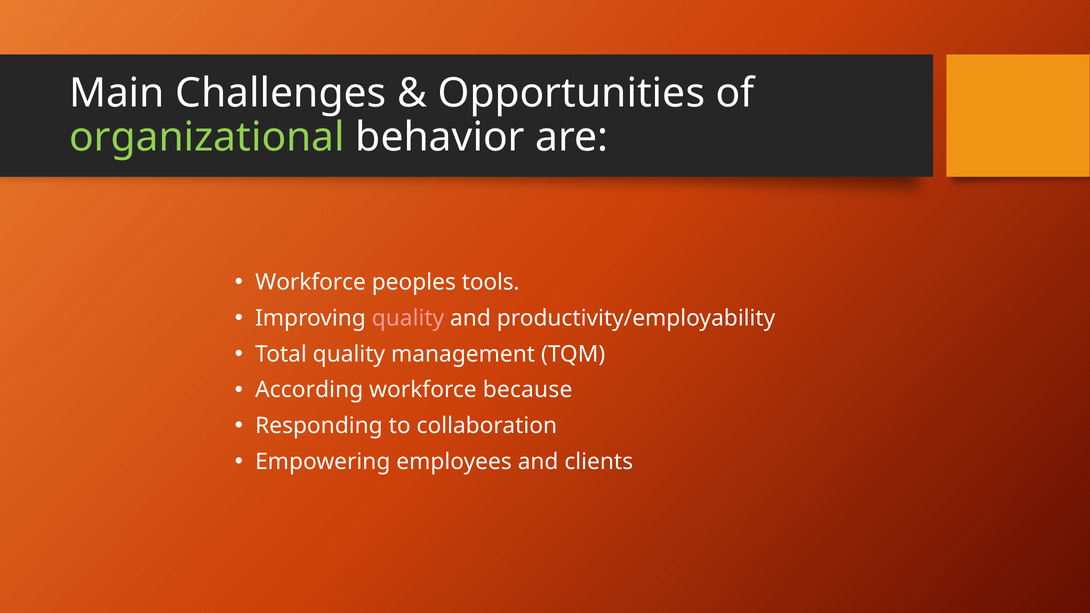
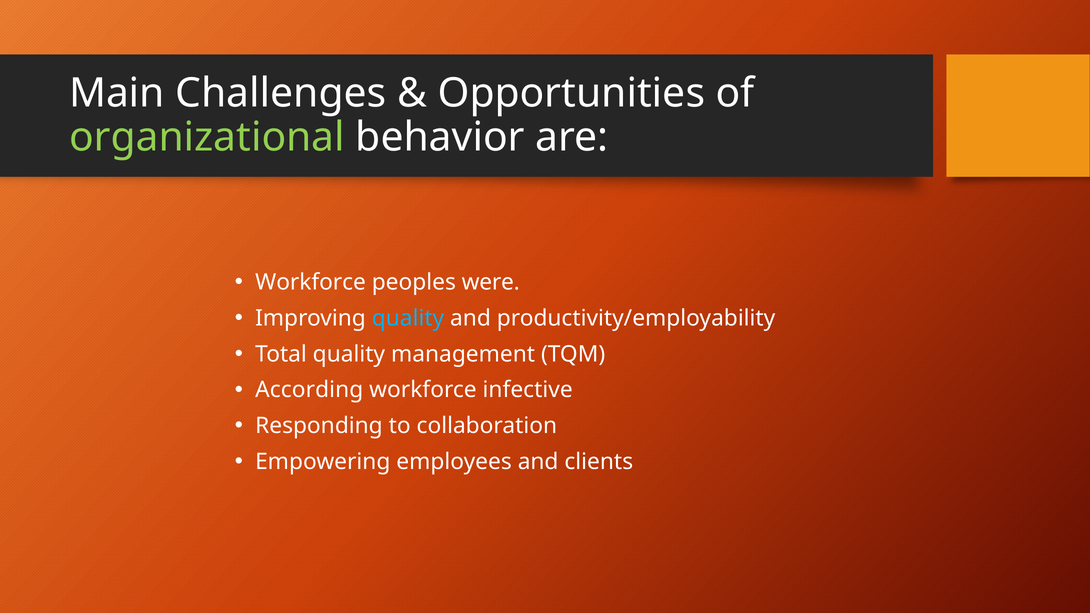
tools: tools -> were
quality at (408, 318) colour: pink -> light blue
because: because -> infective
